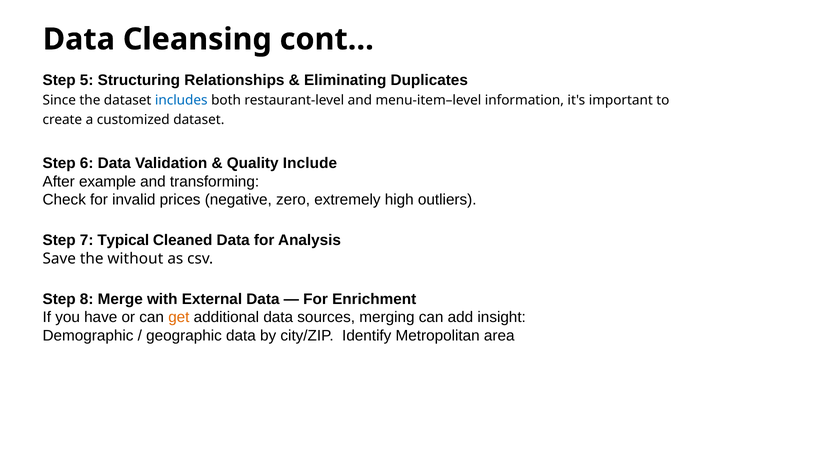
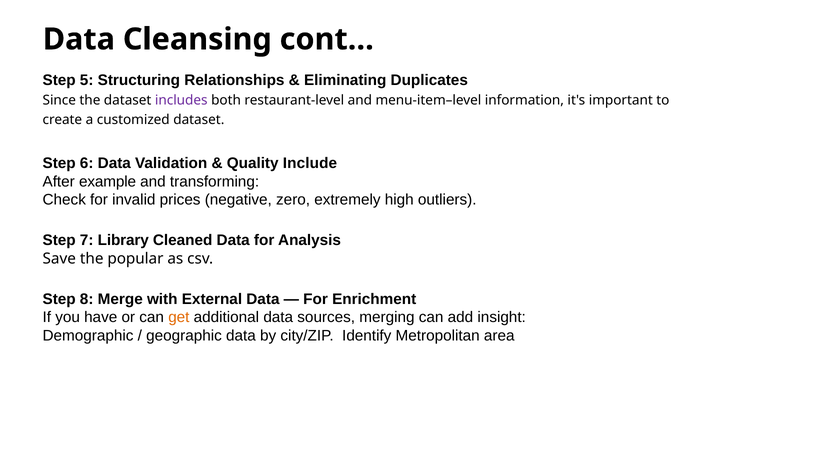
includes colour: blue -> purple
Typical: Typical -> Library
without: without -> popular
